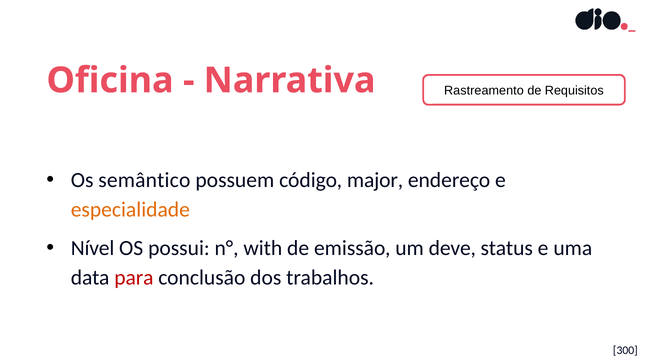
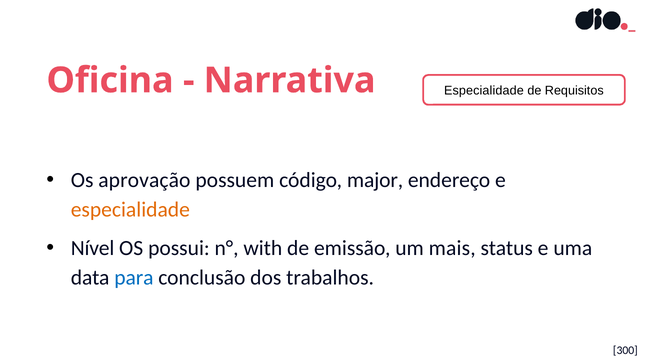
Rastreamento at (484, 91): Rastreamento -> Especialidade
semântico: semântico -> aprovação
deve: deve -> mais
para colour: red -> blue
